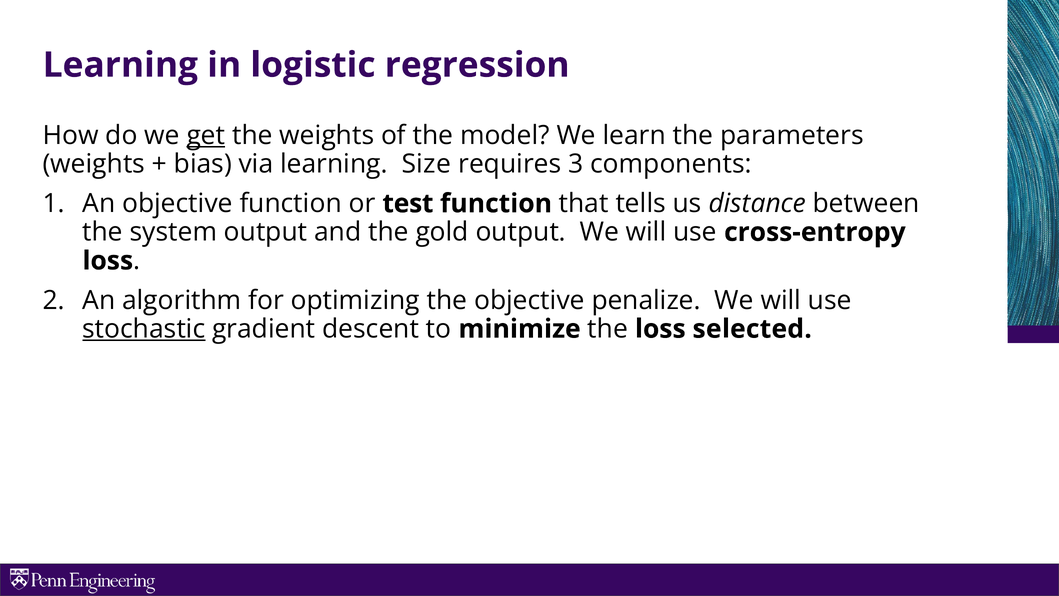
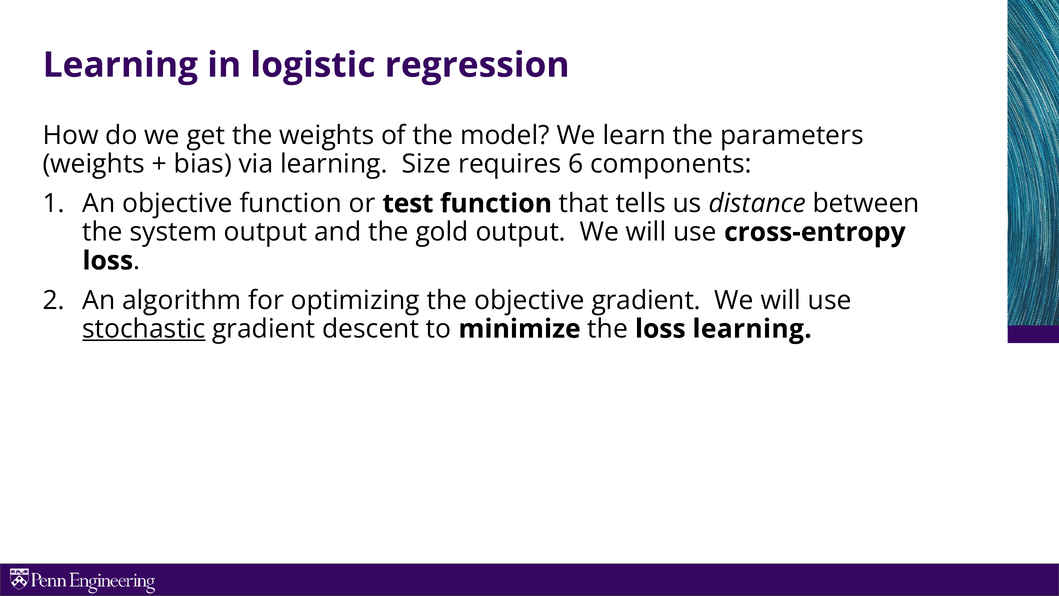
get underline: present -> none
3: 3 -> 6
objective penalize: penalize -> gradient
loss selected: selected -> learning
